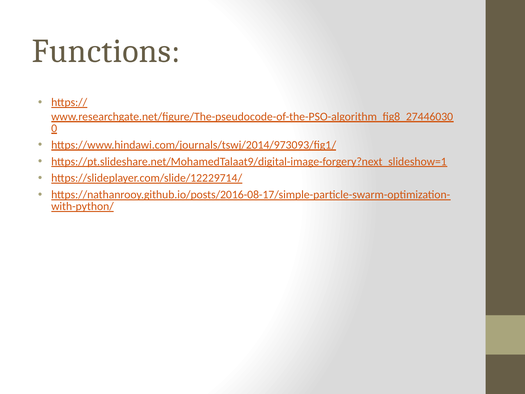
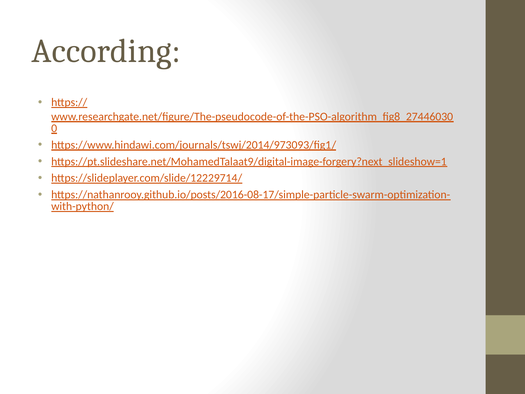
Functions: Functions -> According
